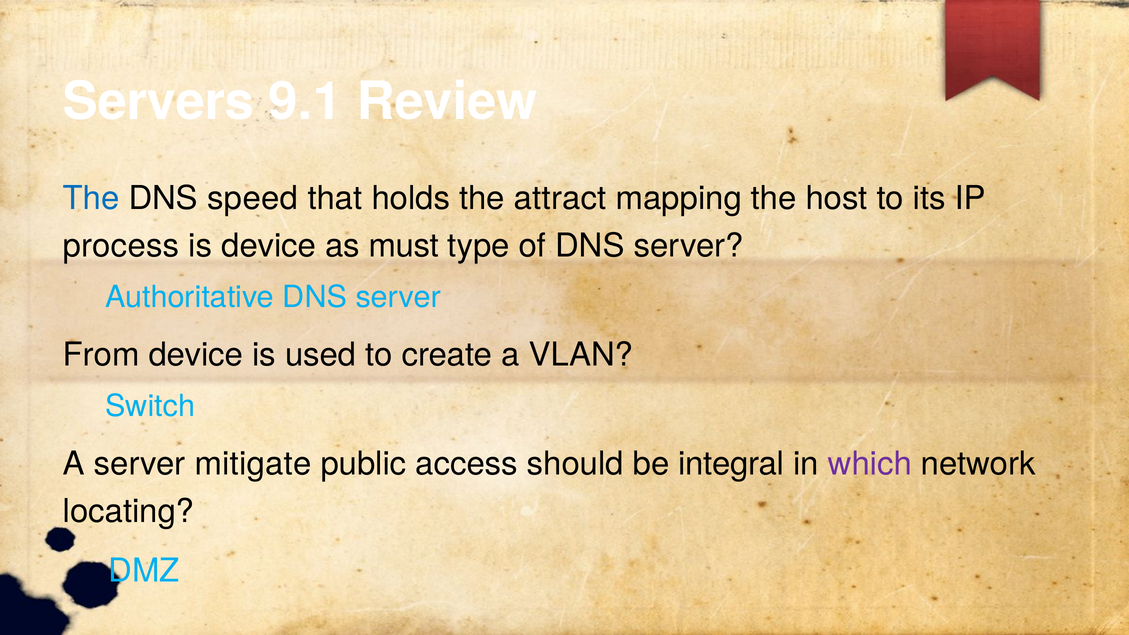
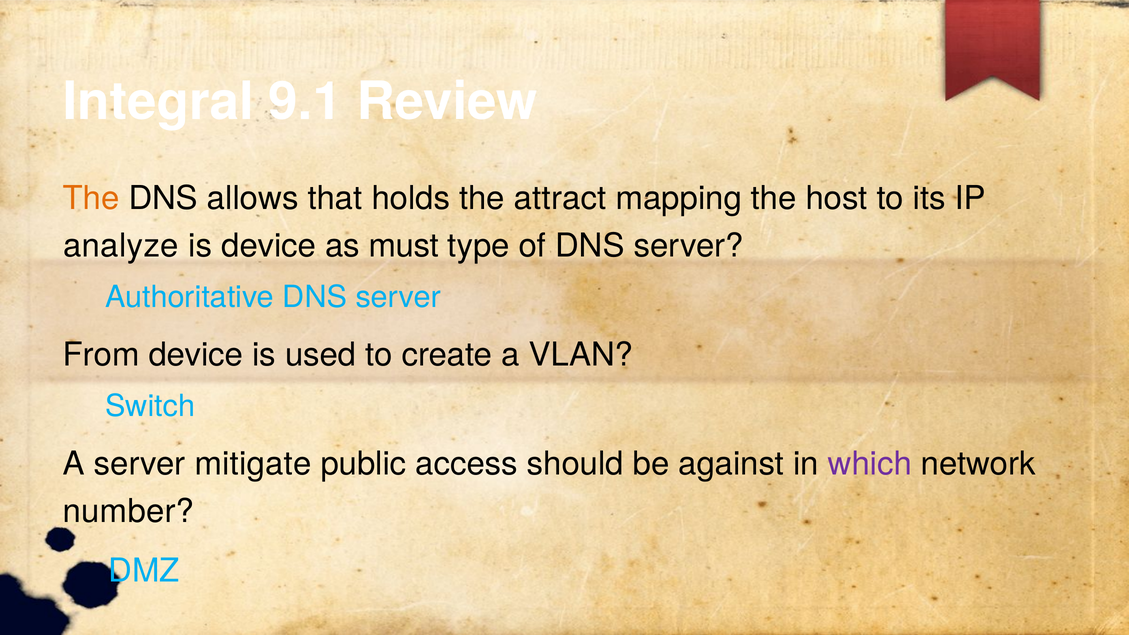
Servers: Servers -> Integral
The at (91, 198) colour: blue -> orange
speed: speed -> allows
process: process -> analyze
integral: integral -> against
locating: locating -> number
